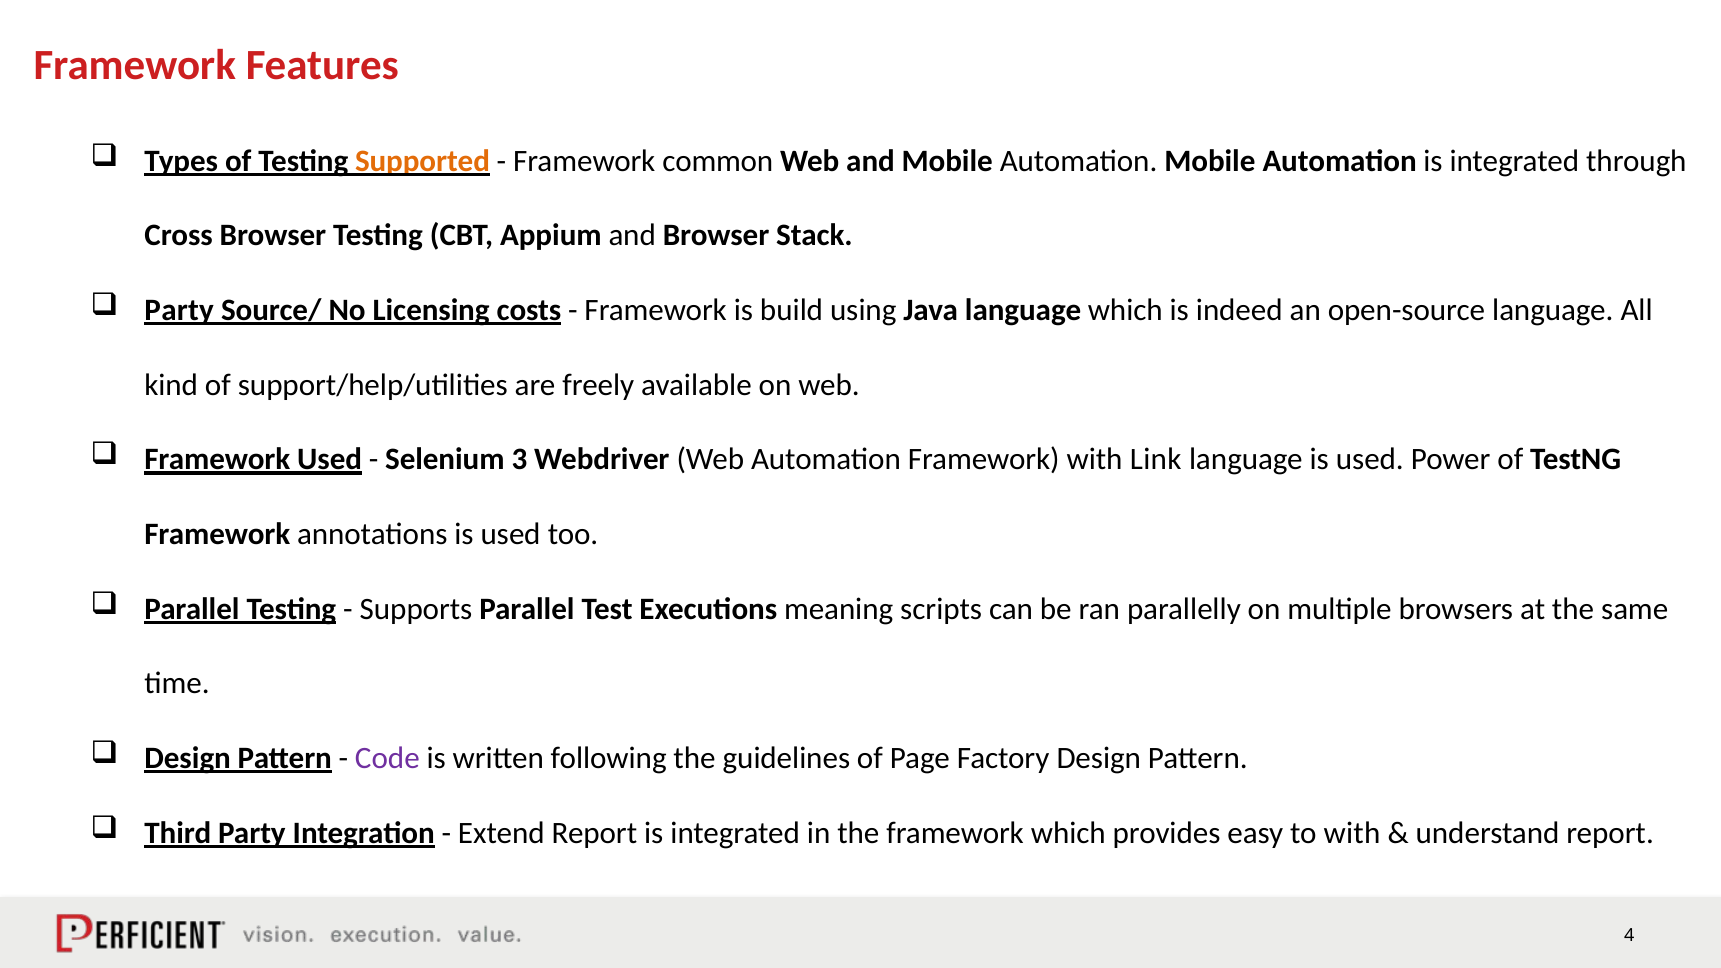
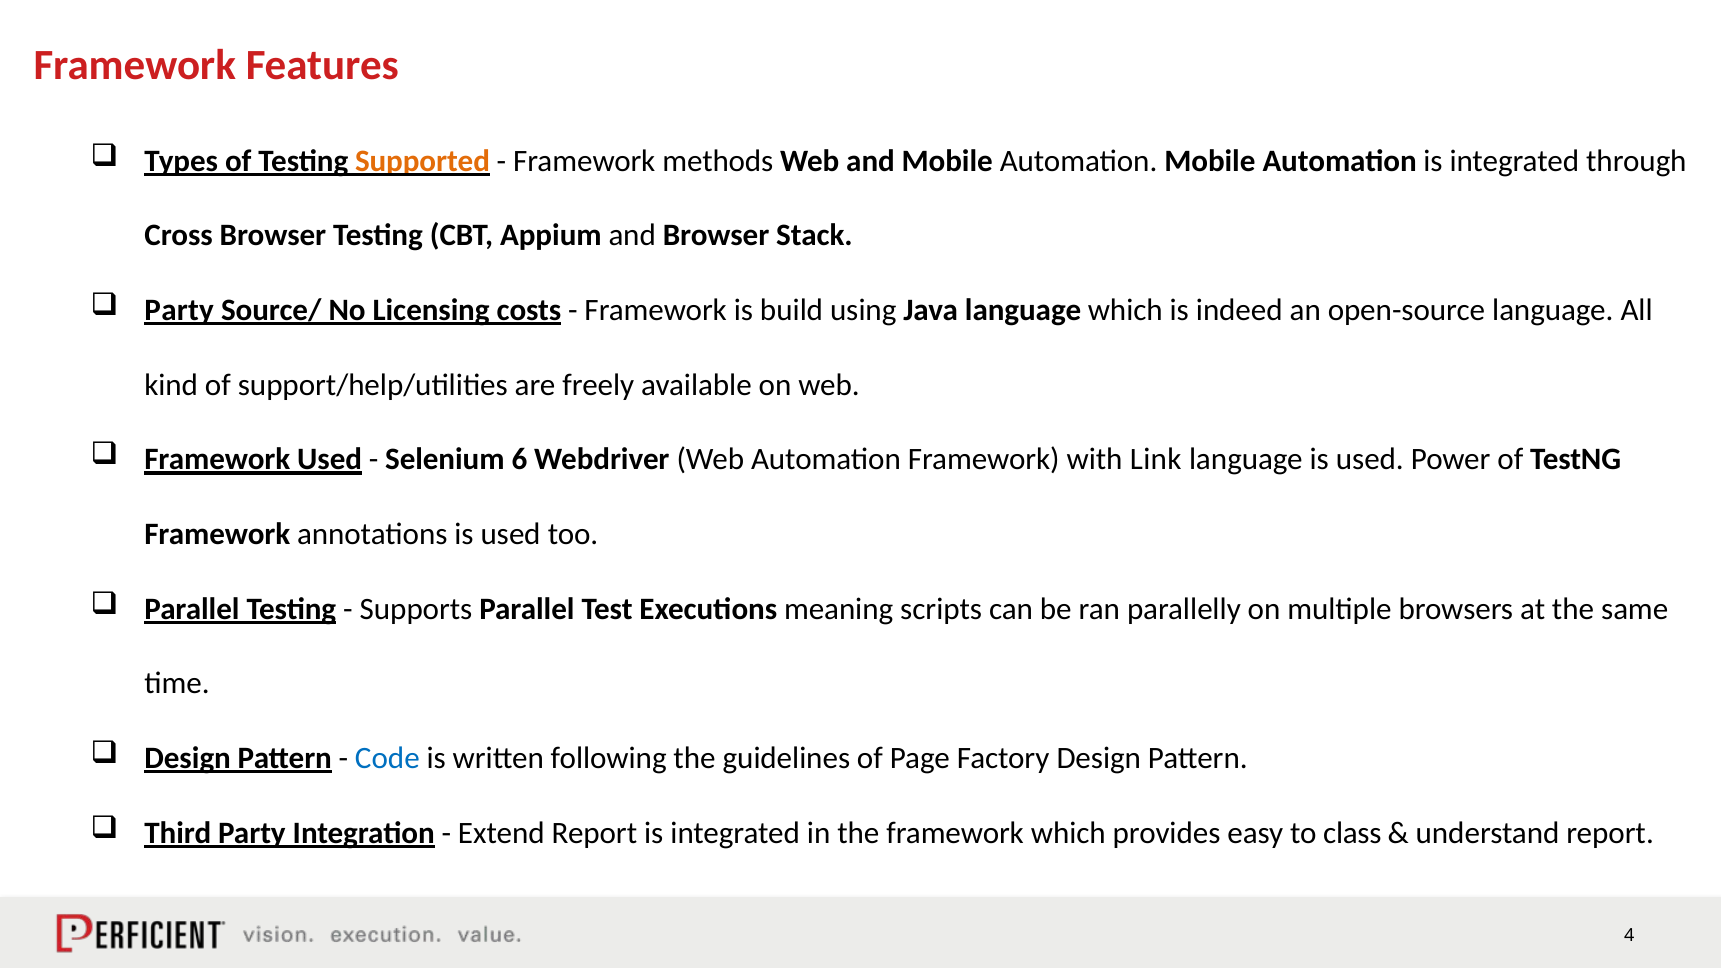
common: common -> methods
3: 3 -> 6
Code colour: purple -> blue
to with: with -> class
